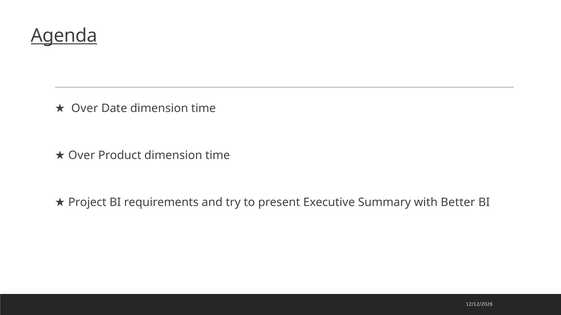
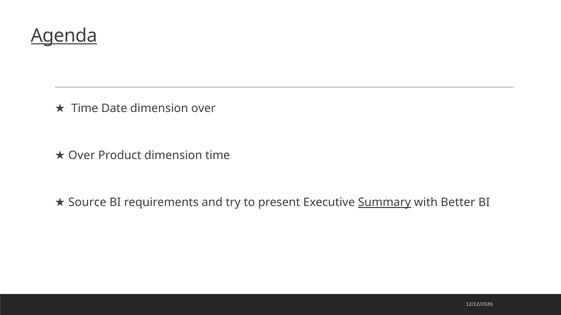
Over at (85, 108): Over -> Time
Date dimension time: time -> over
Project: Project -> Source
Summary underline: none -> present
